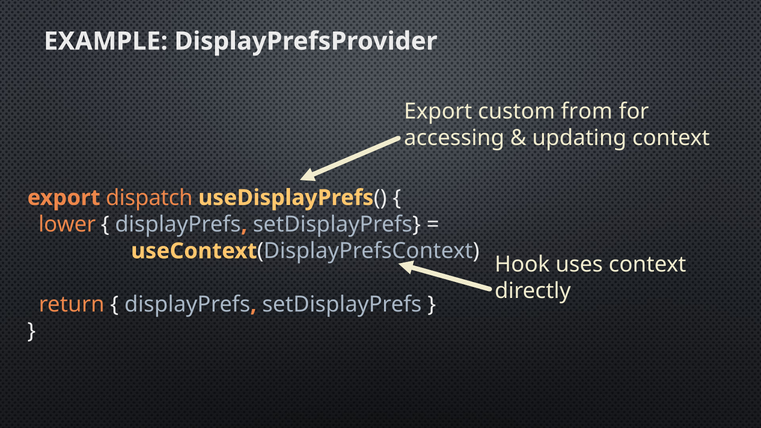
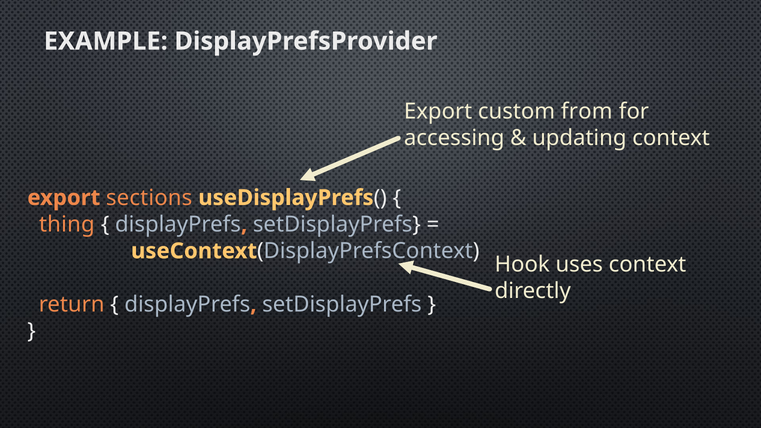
dispatch: dispatch -> sections
lower: lower -> thing
